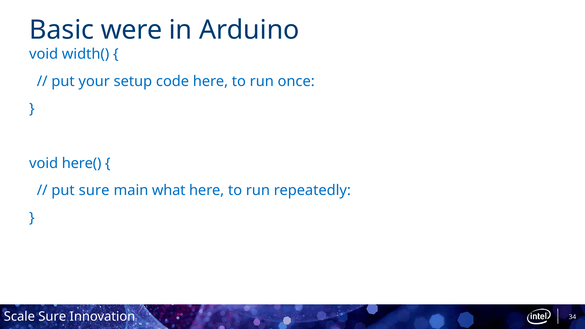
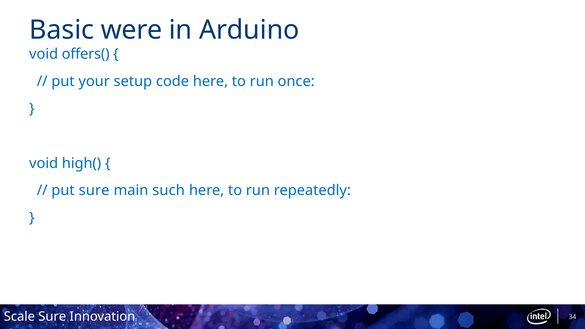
width(: width( -> offers(
here(: here( -> high(
what: what -> such
